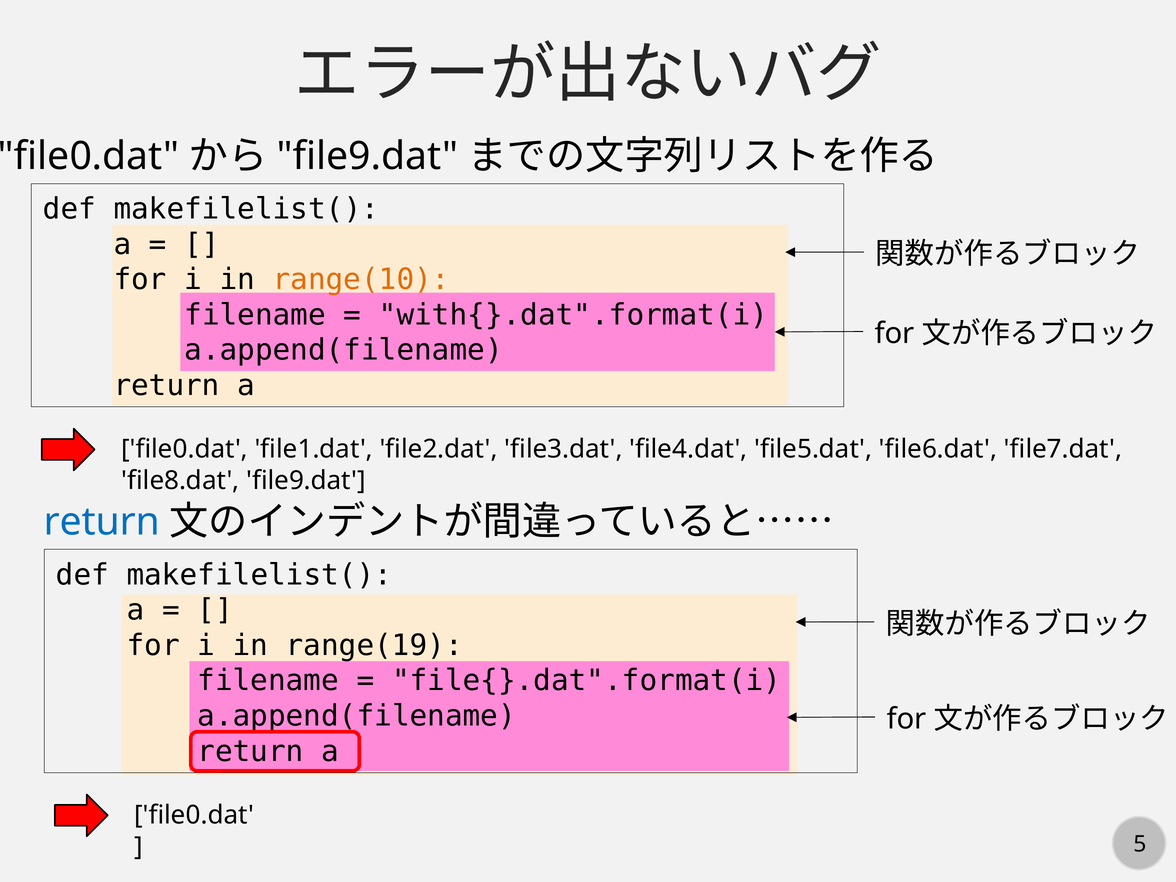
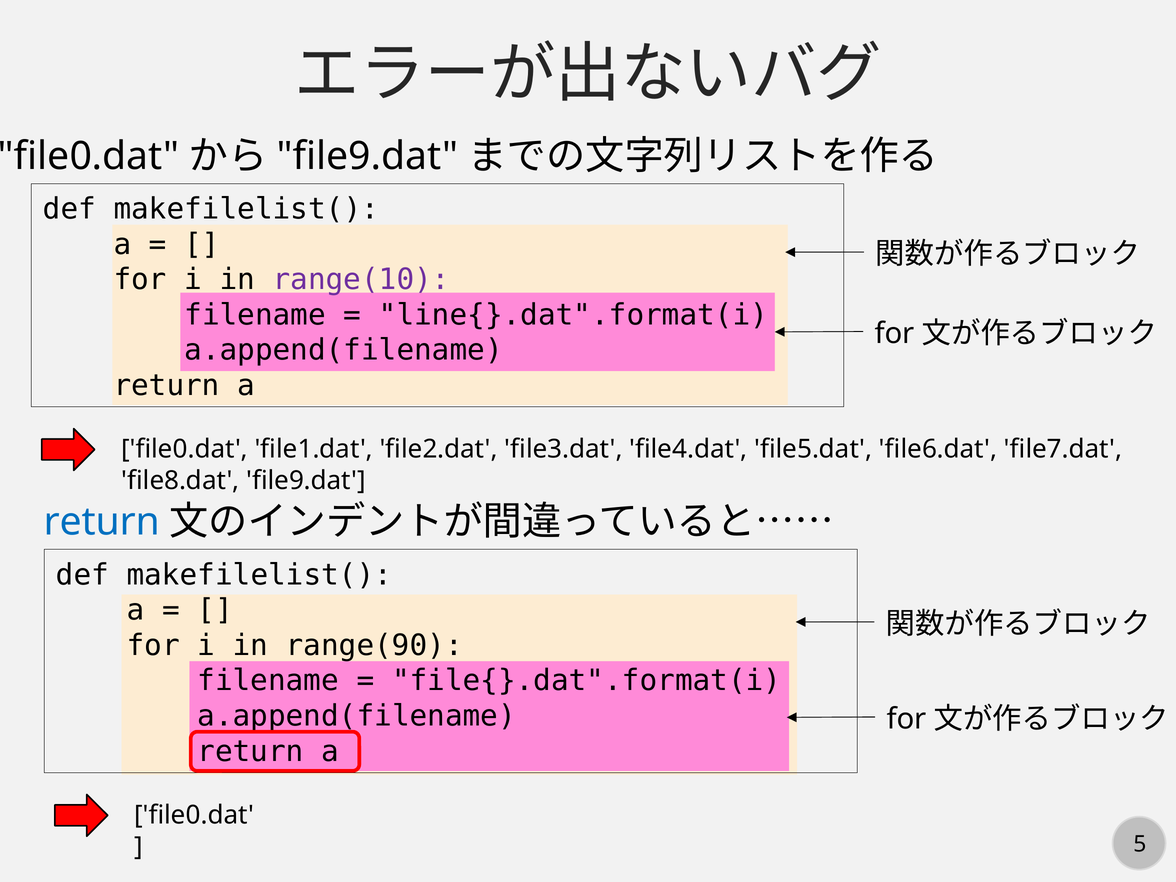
range(10 colour: orange -> purple
with{}.dat".format(i: with{}.dat".format(i -> line{}.dat".format(i
range(19: range(19 -> range(90
